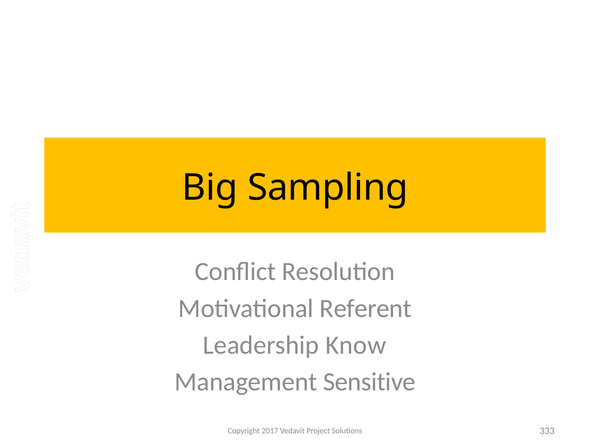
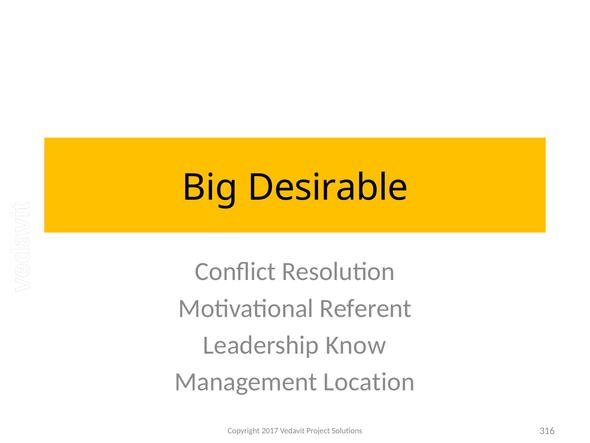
Sampling: Sampling -> Desirable
Sensitive: Sensitive -> Location
333: 333 -> 316
